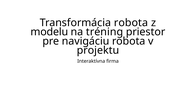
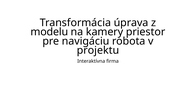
Transformácia robota: robota -> úprava
tréning: tréning -> kamery
